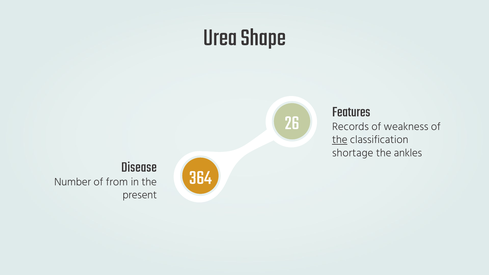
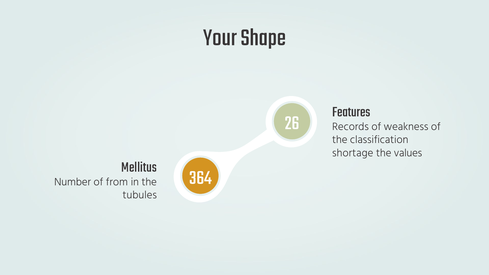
Urea: Urea -> Your
the at (340, 140) underline: present -> none
ankles: ankles -> values
Disease: Disease -> Mellitus
present: present -> tubules
